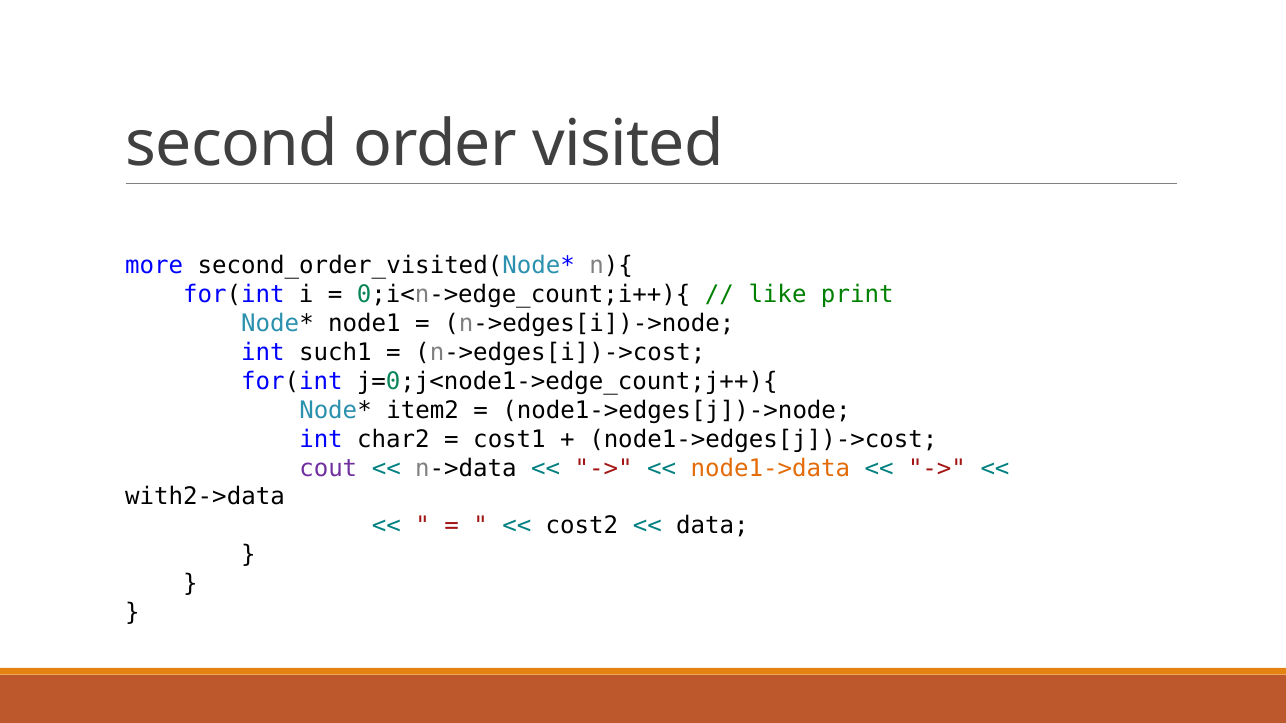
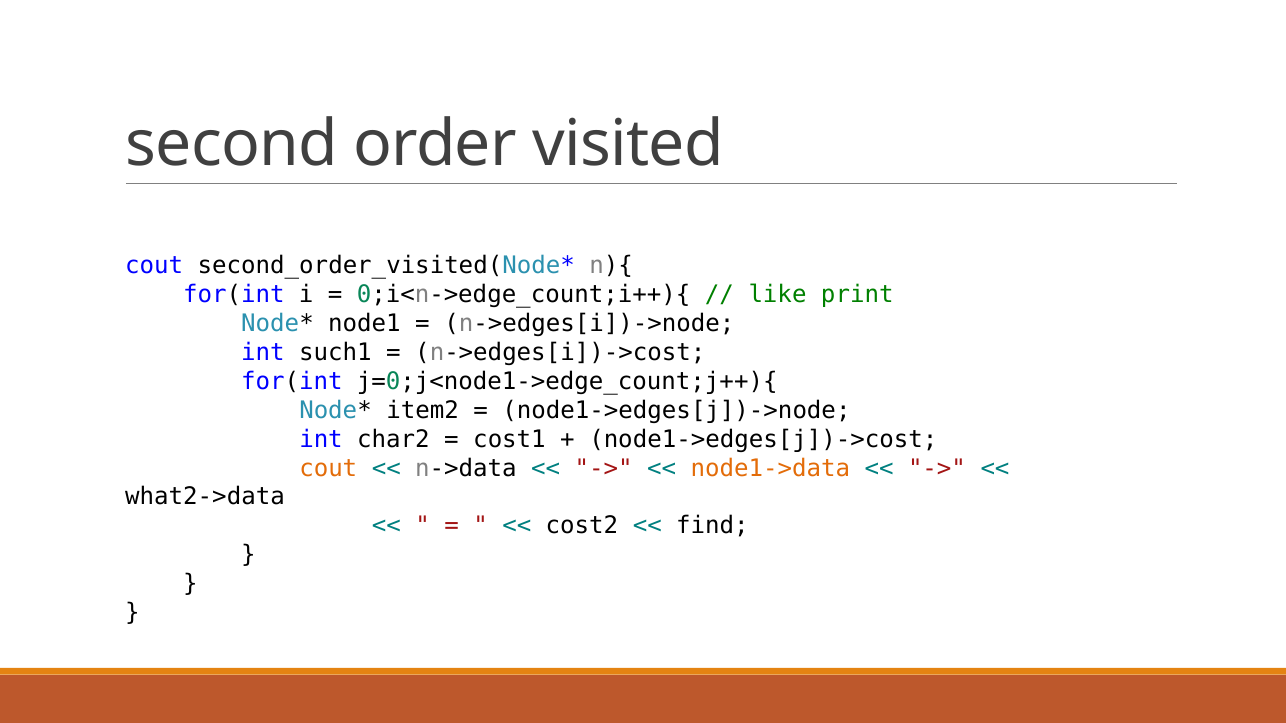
more at (154, 266): more -> cout
cout at (328, 468) colour: purple -> orange
with2->data: with2->data -> what2->data
data: data -> find
